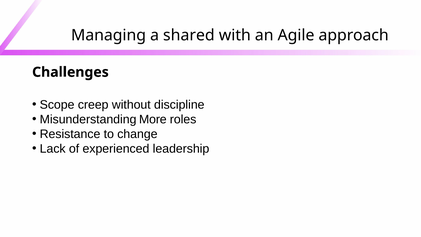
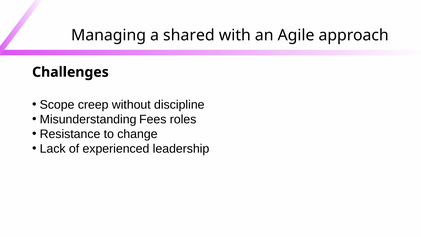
More: More -> Fees
